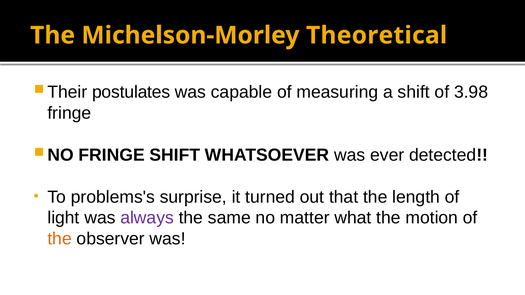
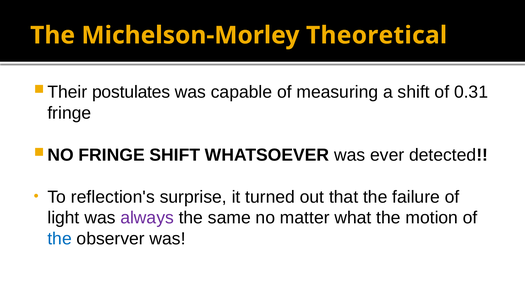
3.98: 3.98 -> 0.31
problems's: problems's -> reflection's
length: length -> failure
the at (60, 239) colour: orange -> blue
